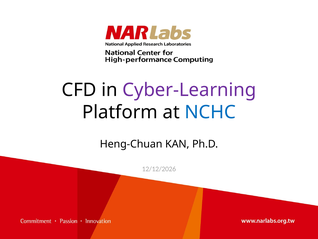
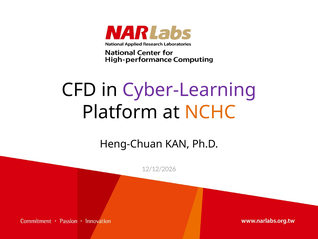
NCHC colour: blue -> orange
